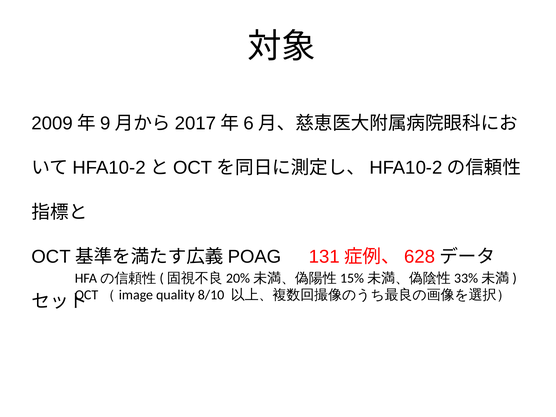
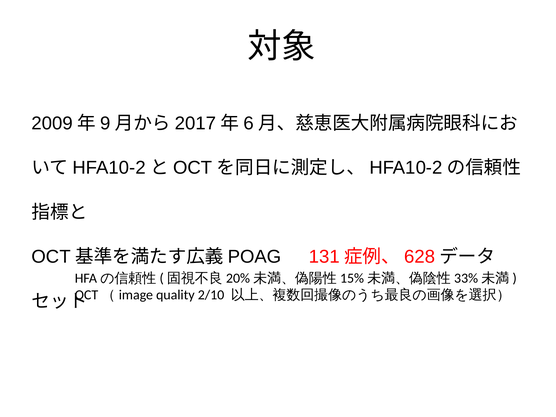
8/10: 8/10 -> 2/10
